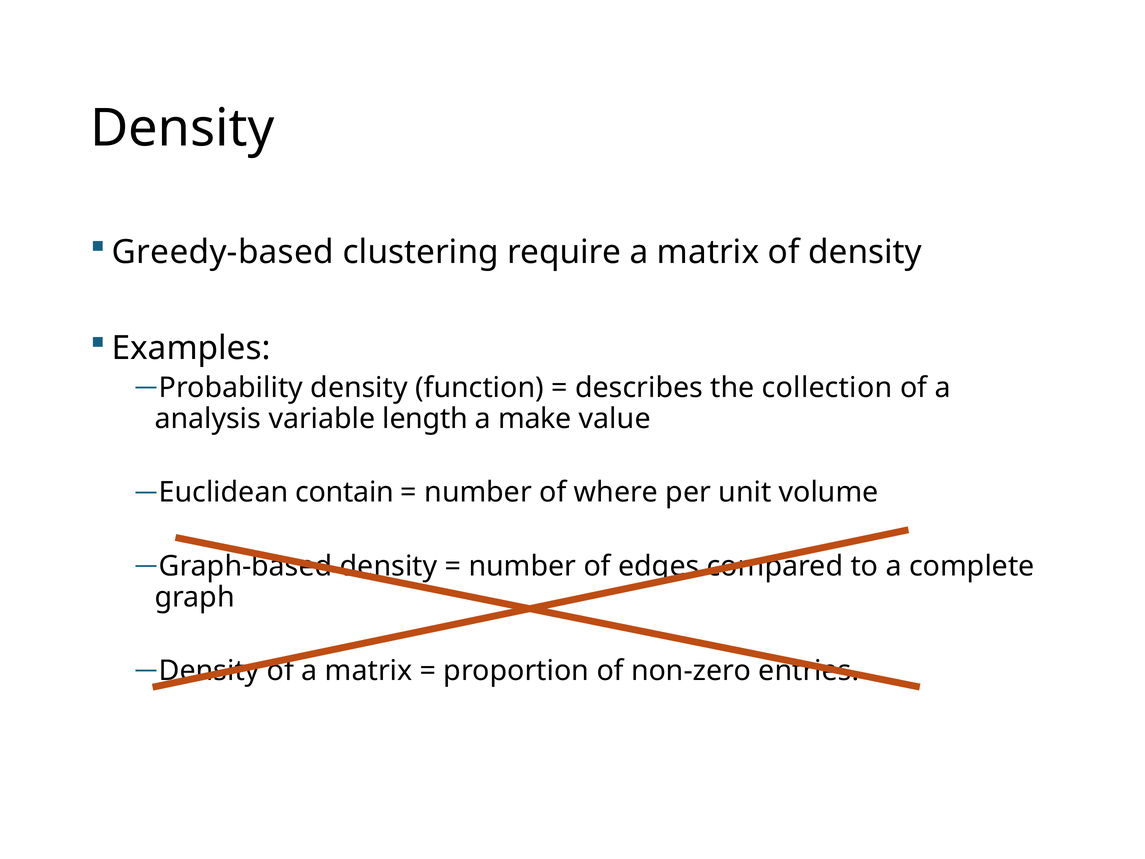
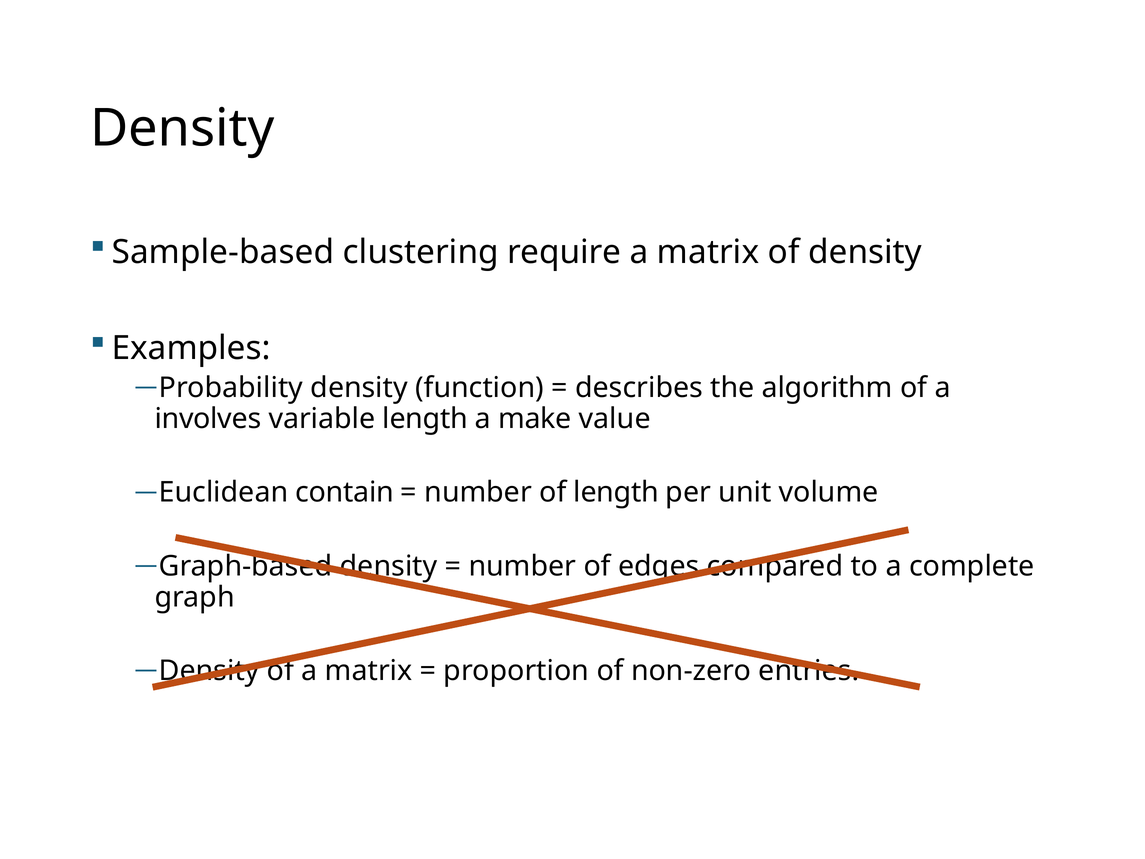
Greedy-based: Greedy-based -> Sample-based
collection: collection -> algorithm
analysis: analysis -> involves
of where: where -> length
